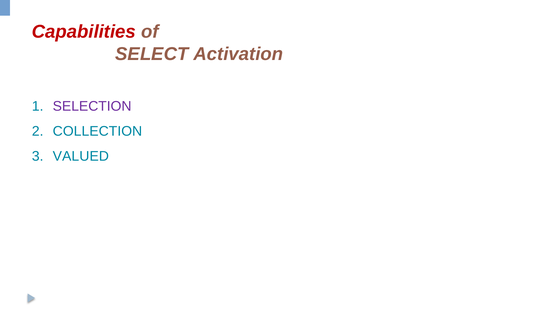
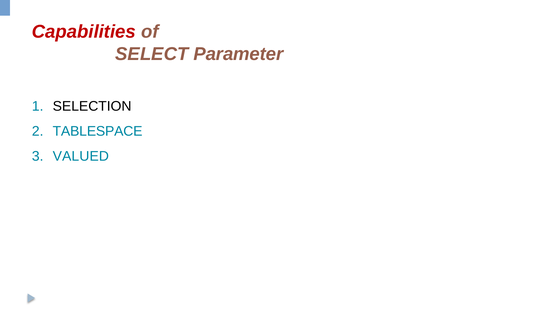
Activation: Activation -> Parameter
SELECTION colour: purple -> black
COLLECTION: COLLECTION -> TABLESPACE
